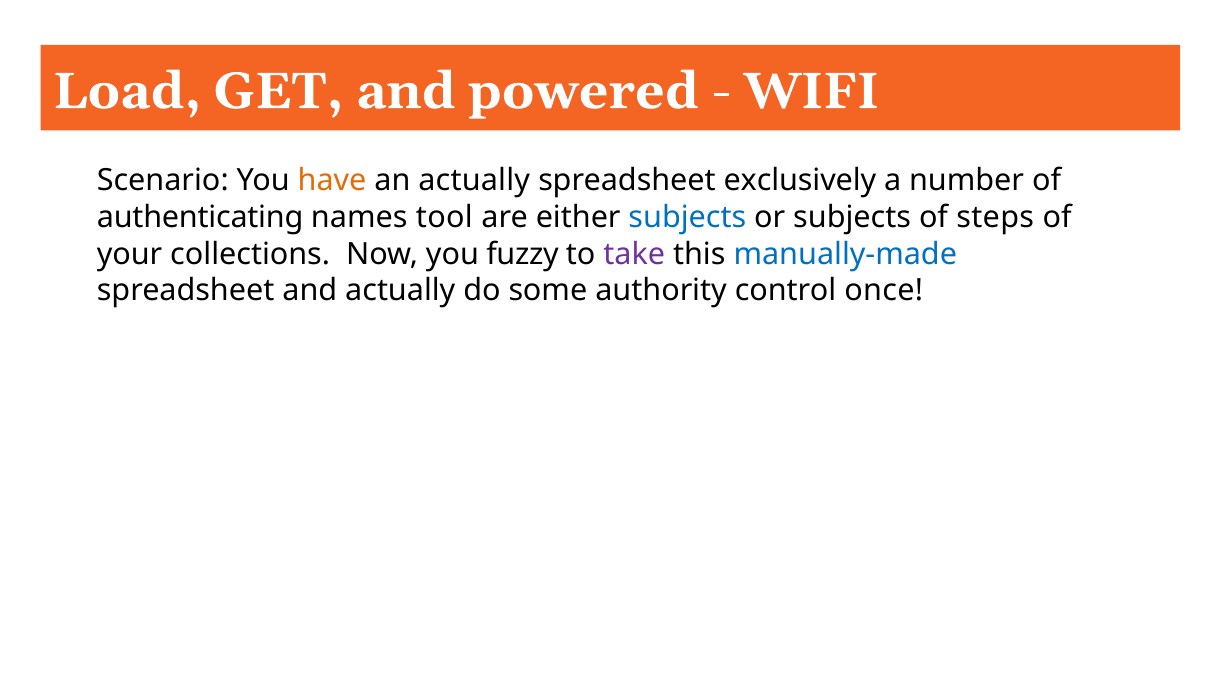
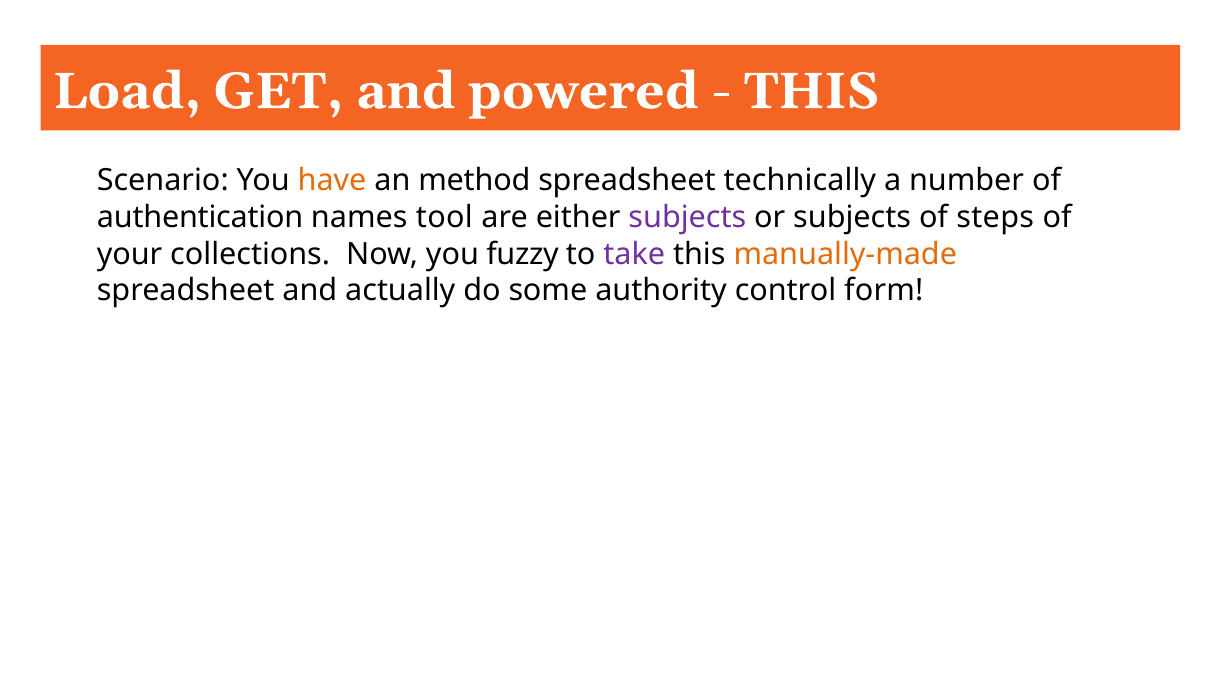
WIFI at (812, 91): WIFI -> THIS
an actually: actually -> method
exclusively: exclusively -> technically
authenticating: authenticating -> authentication
subjects at (687, 217) colour: blue -> purple
manually-made colour: blue -> orange
once: once -> form
